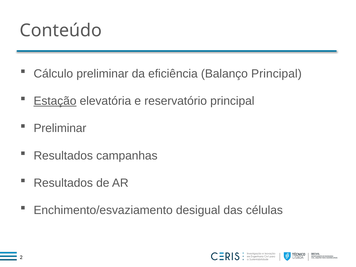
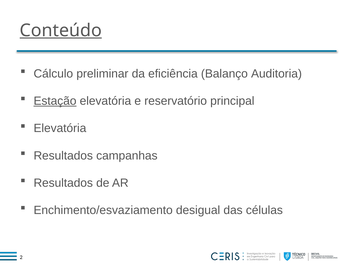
Conteúdo underline: none -> present
Balanço Principal: Principal -> Auditoria
Preliminar at (60, 128): Preliminar -> Elevatória
